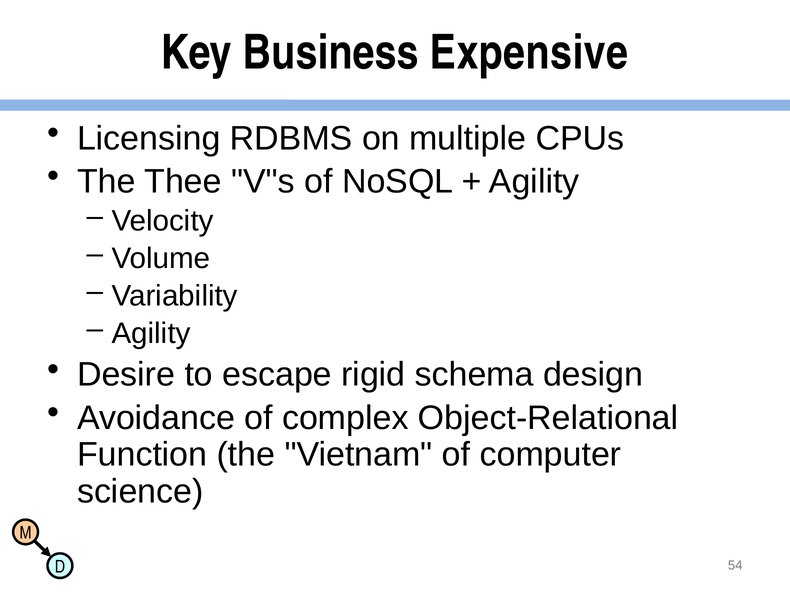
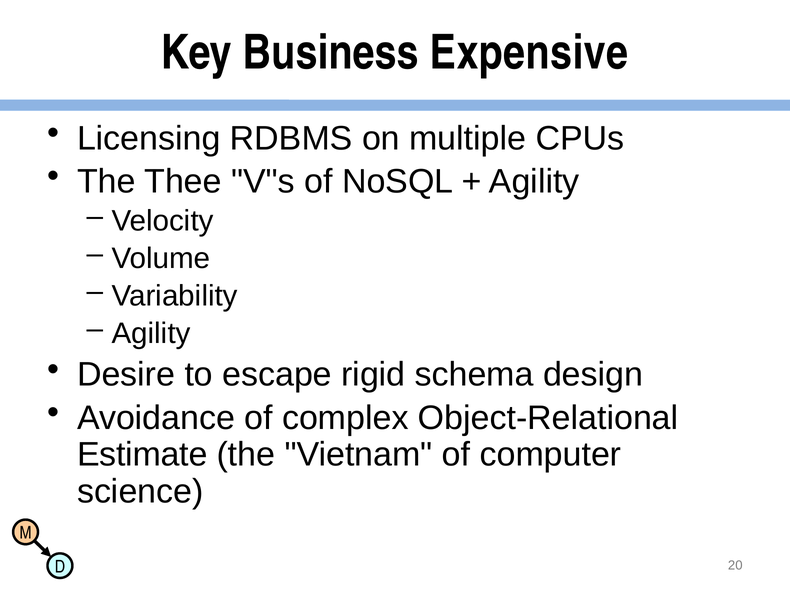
Function: Function -> Estimate
54: 54 -> 20
